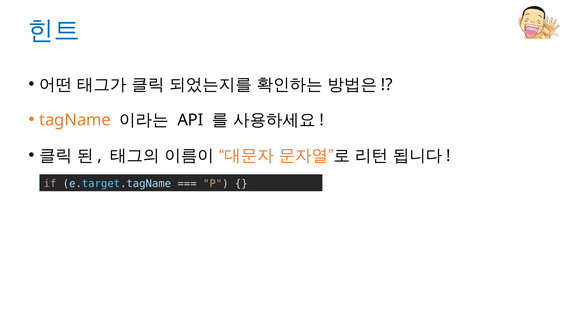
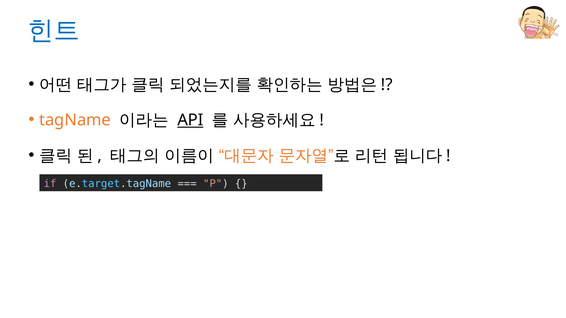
API underline: none -> present
